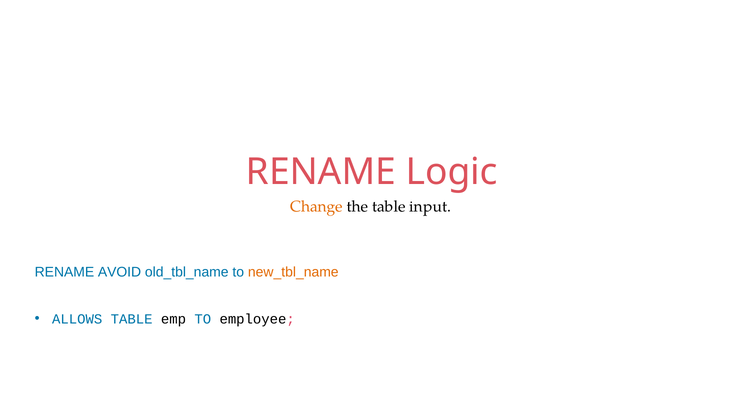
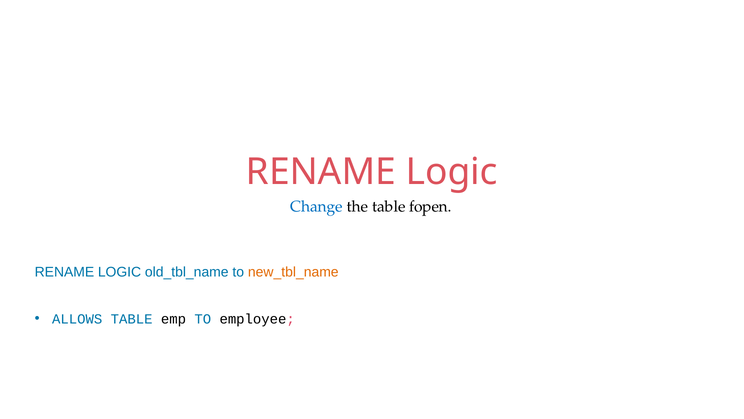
Change colour: orange -> blue
input: input -> fopen
AVOID at (119, 272): AVOID -> LOGIC
